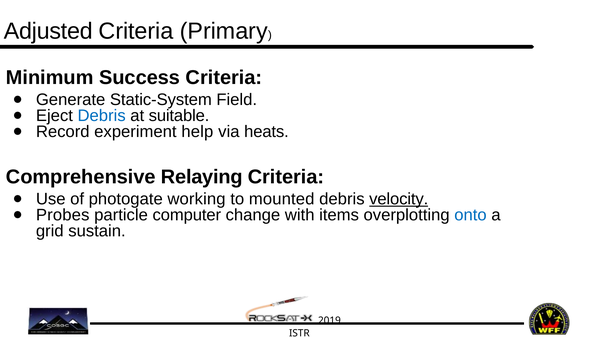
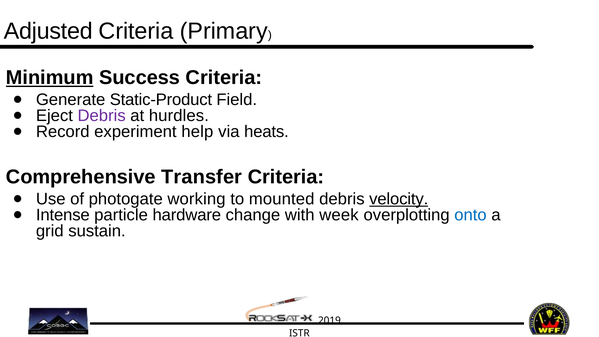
Minimum underline: none -> present
Static-System: Static-System -> Static-Product
Debris at (102, 116) colour: blue -> purple
suitable: suitable -> hurdles
Relaying: Relaying -> Transfer
Probes: Probes -> Intense
computer: computer -> hardware
items: items -> week
